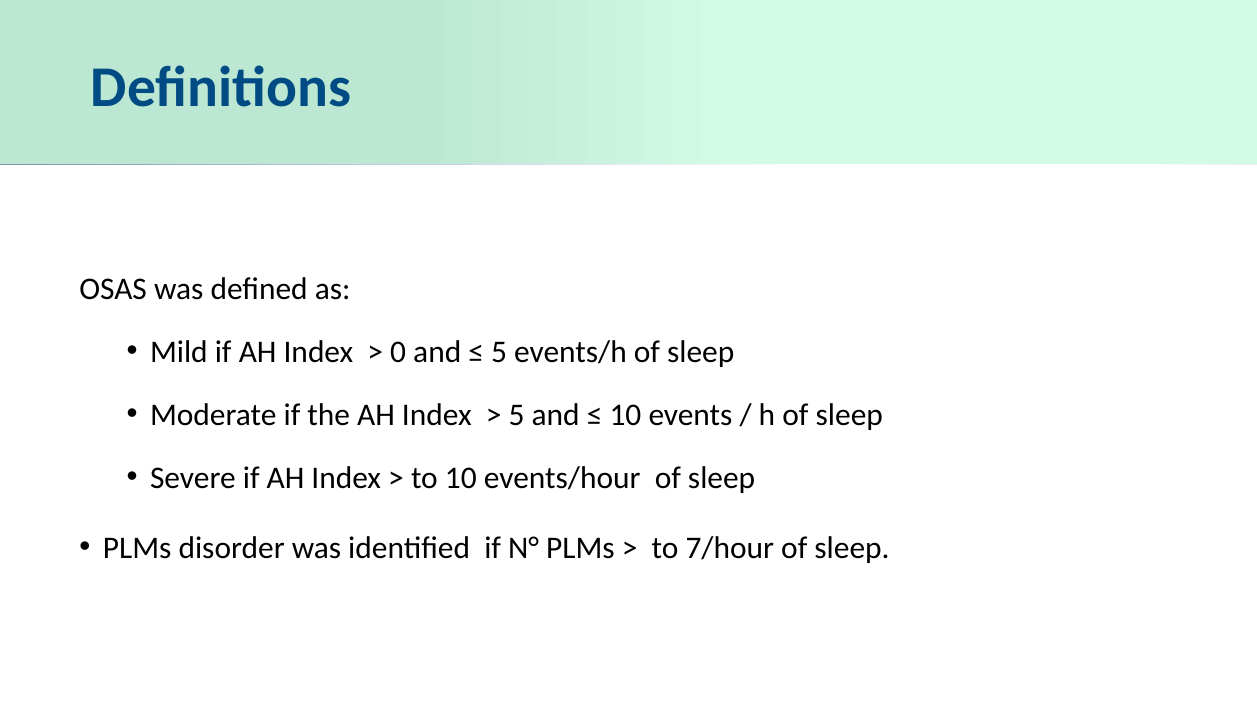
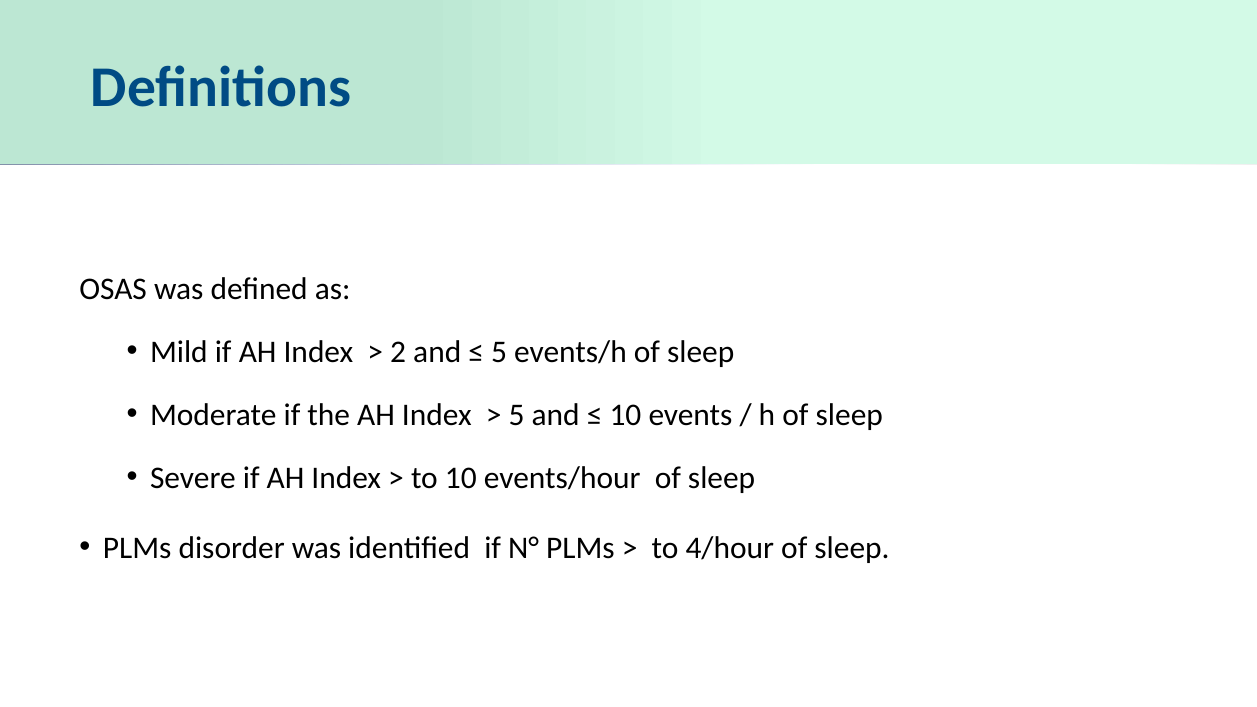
0: 0 -> 2
7/hour: 7/hour -> 4/hour
